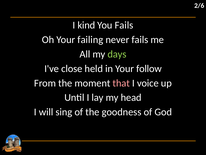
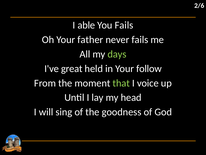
kind: kind -> able
failing: failing -> father
close: close -> great
that colour: pink -> light green
